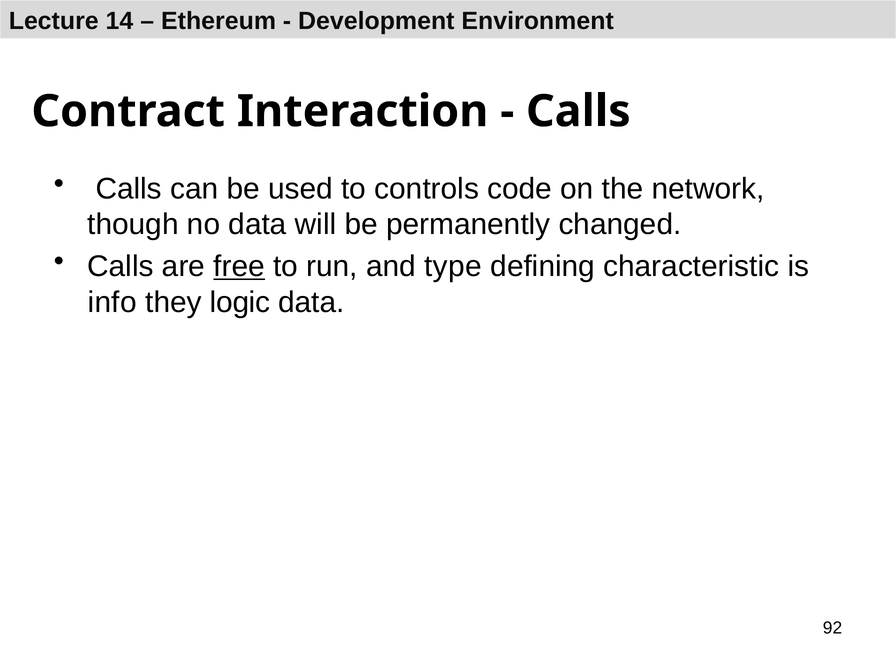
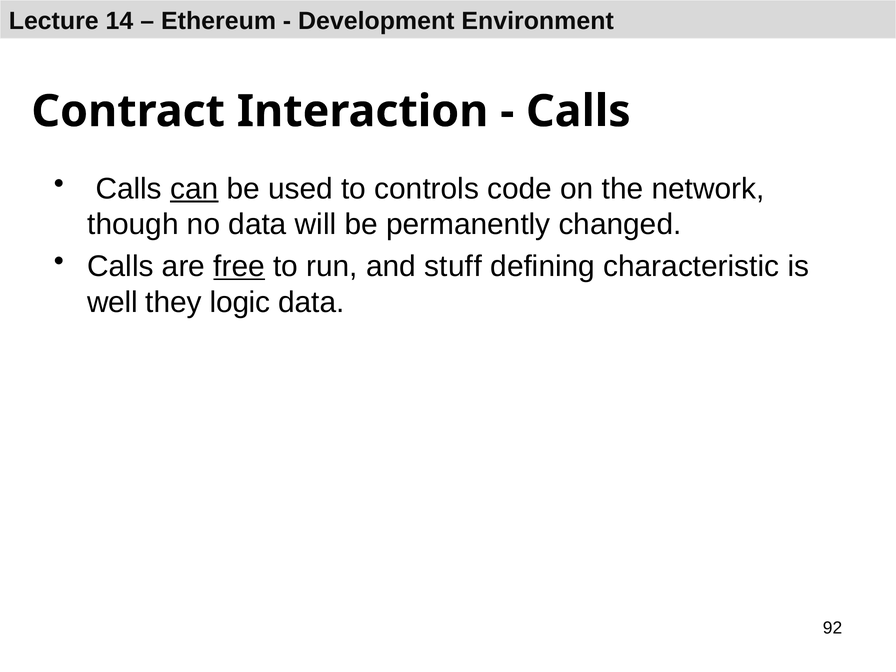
can underline: none -> present
type: type -> stuff
info: info -> well
